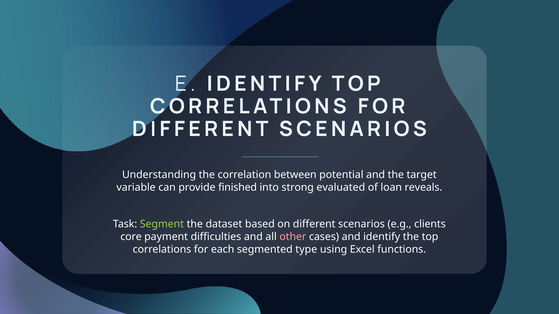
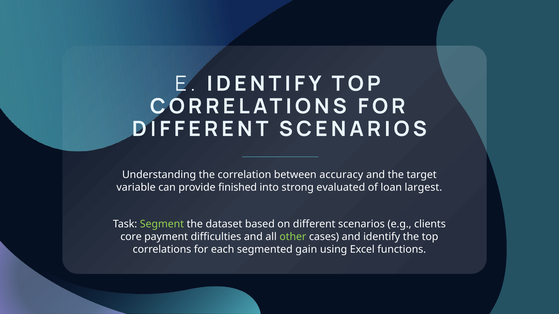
potential: potential -> accuracy
reveals: reveals -> largest
other colour: pink -> light green
type: type -> gain
